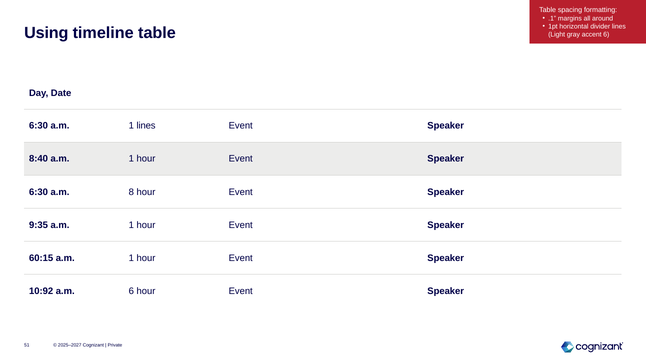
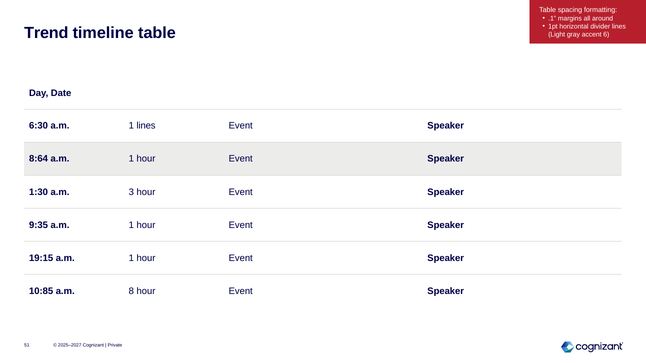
Using: Using -> Trend
8:40: 8:40 -> 8:64
6:30 at (38, 192): 6:30 -> 1:30
8: 8 -> 3
60:15: 60:15 -> 19:15
10:92: 10:92 -> 10:85
a.m 6: 6 -> 8
